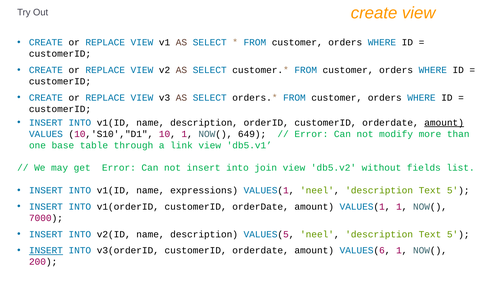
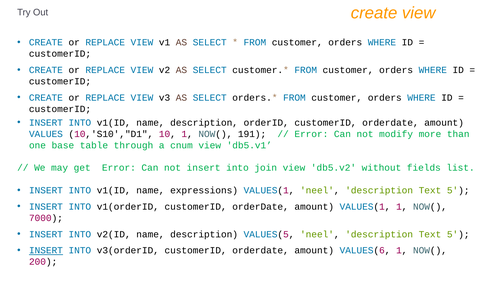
amount at (444, 123) underline: present -> none
649: 649 -> 191
link: link -> cnum
